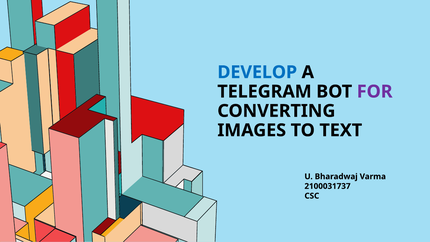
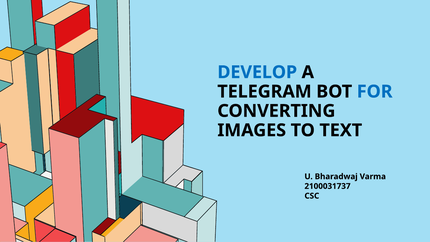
FOR colour: purple -> blue
